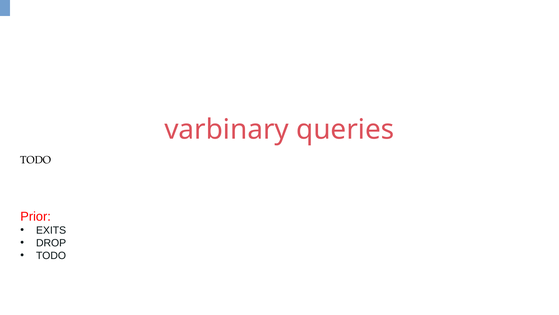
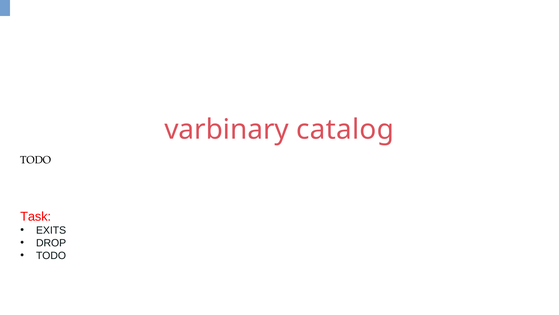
queries: queries -> catalog
Prior: Prior -> Task
